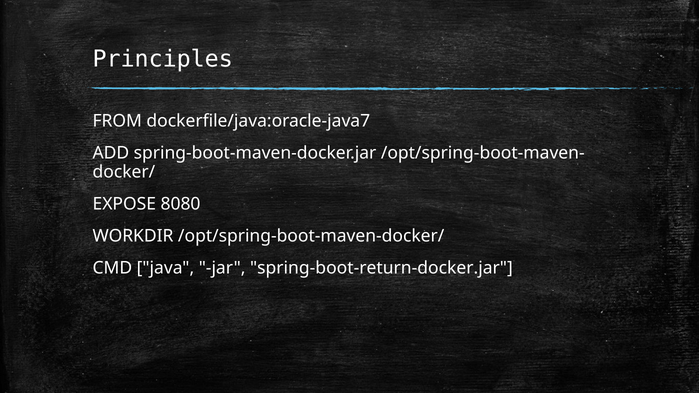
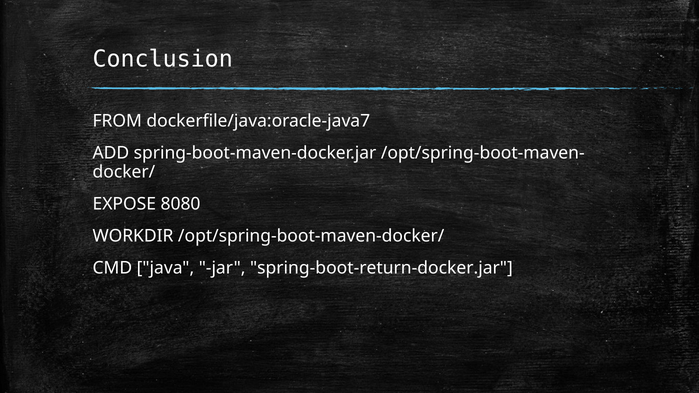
Principles: Principles -> Conclusion
